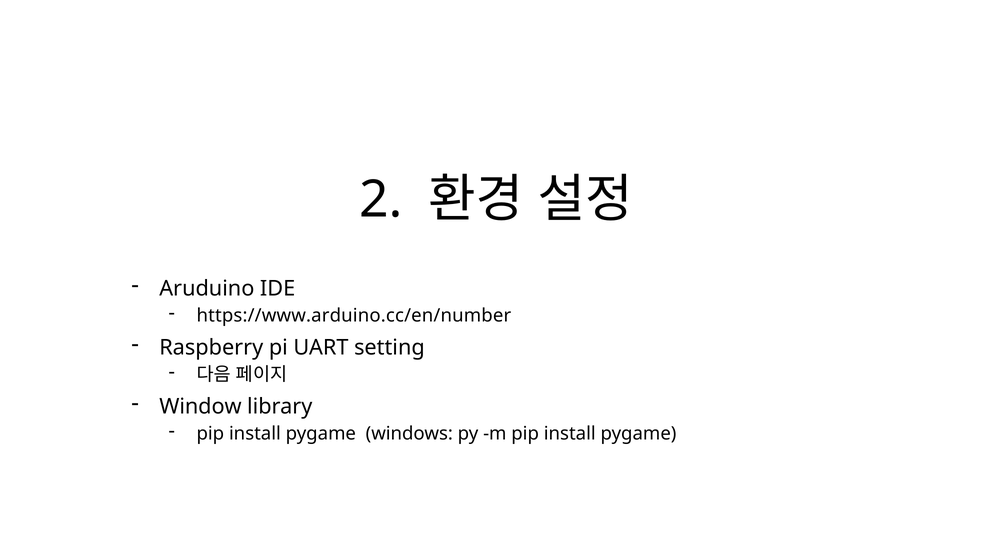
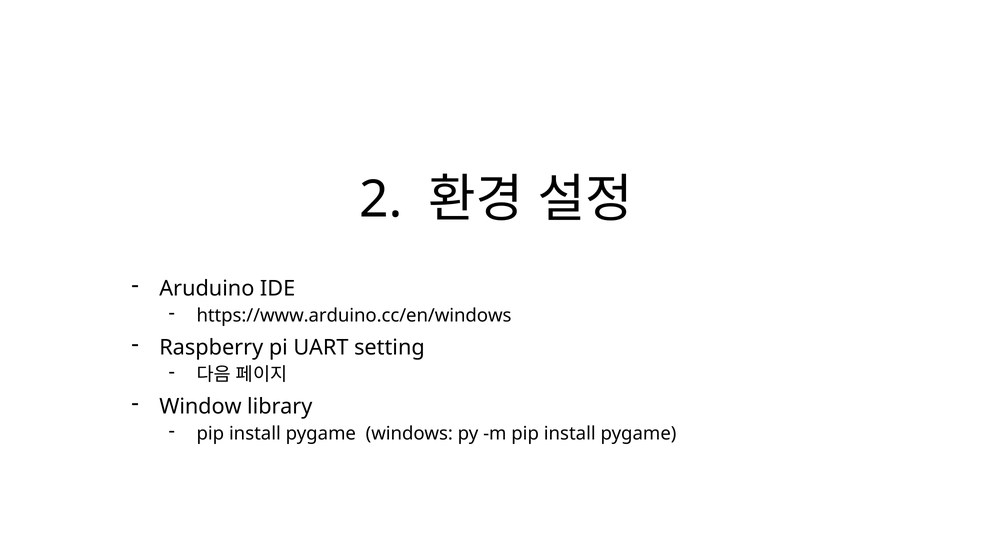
https://www.arduino.cc/en/number: https://www.arduino.cc/en/number -> https://www.arduino.cc/en/windows
